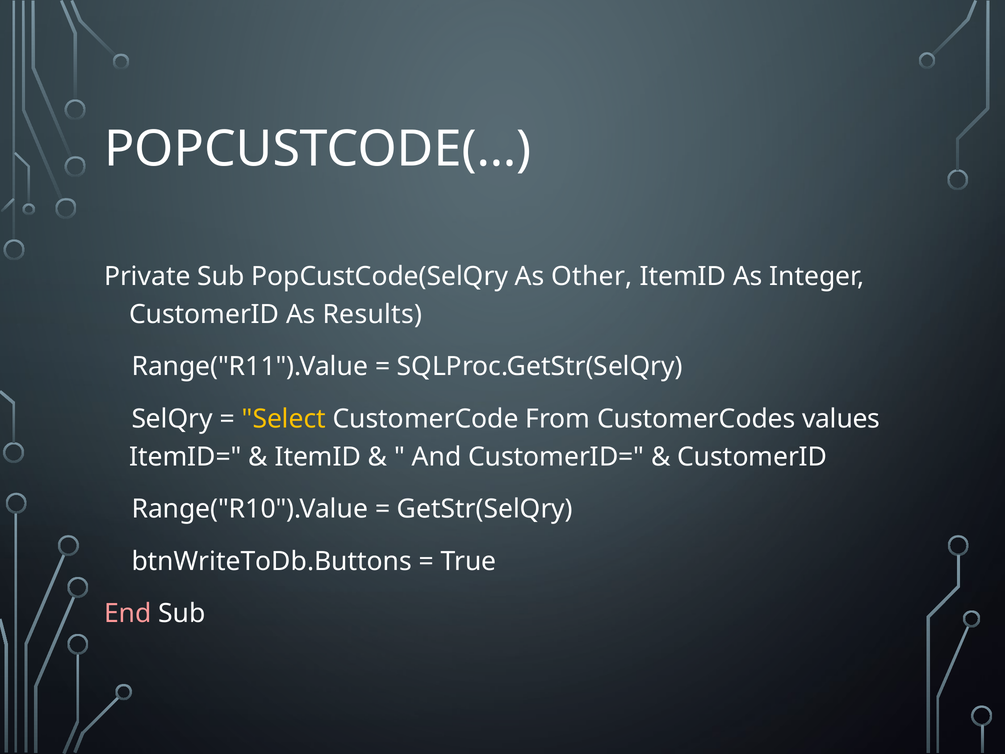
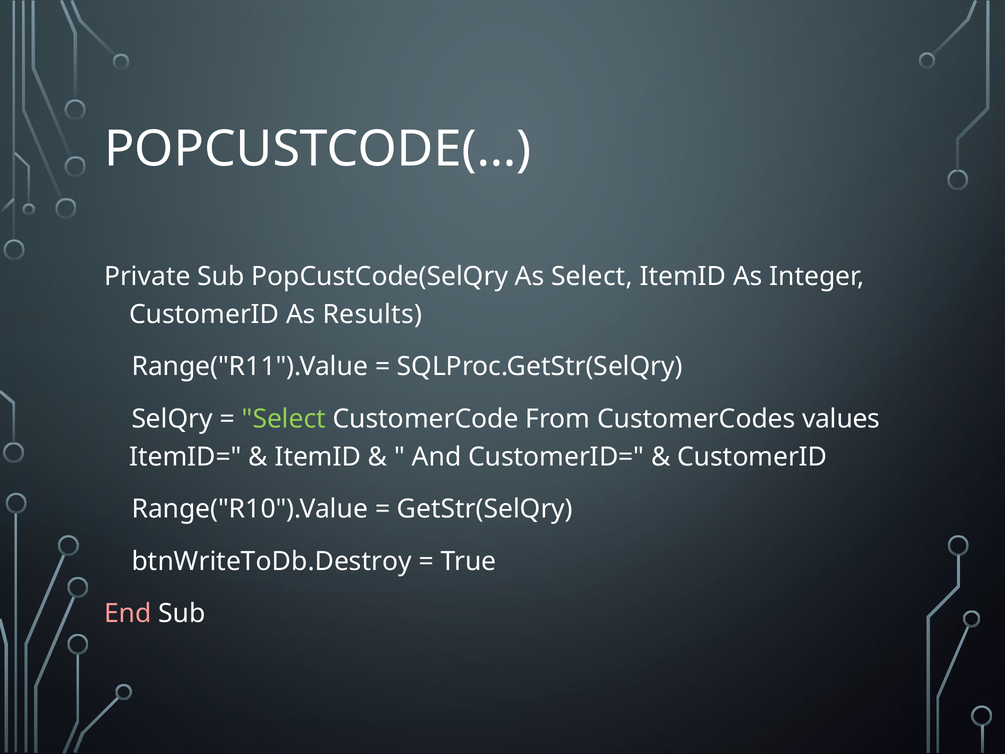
As Other: Other -> Select
Select at (284, 419) colour: yellow -> light green
btnWriteToDb.Buttons: btnWriteToDb.Buttons -> btnWriteToDb.Destroy
